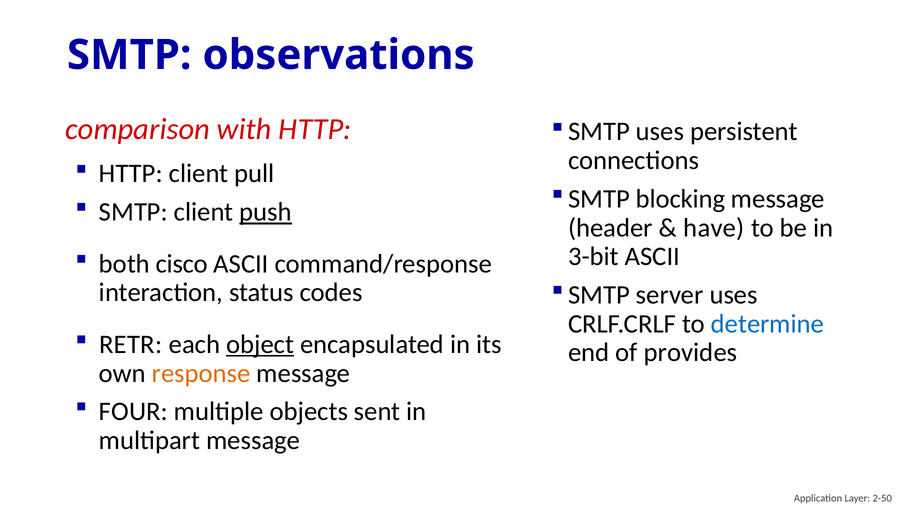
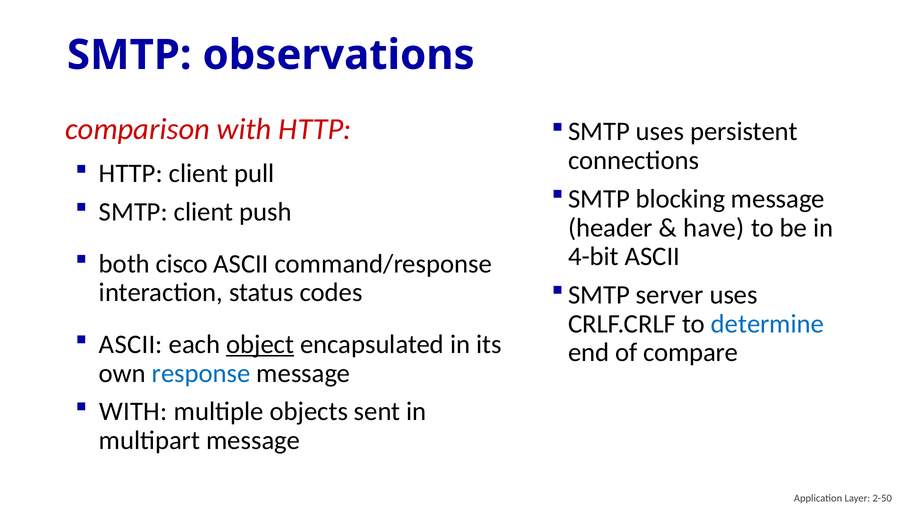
push underline: present -> none
3-bit: 3-bit -> 4-bit
RETR at (131, 345): RETR -> ASCII
provides: provides -> compare
response colour: orange -> blue
FOUR at (133, 412): FOUR -> WITH
